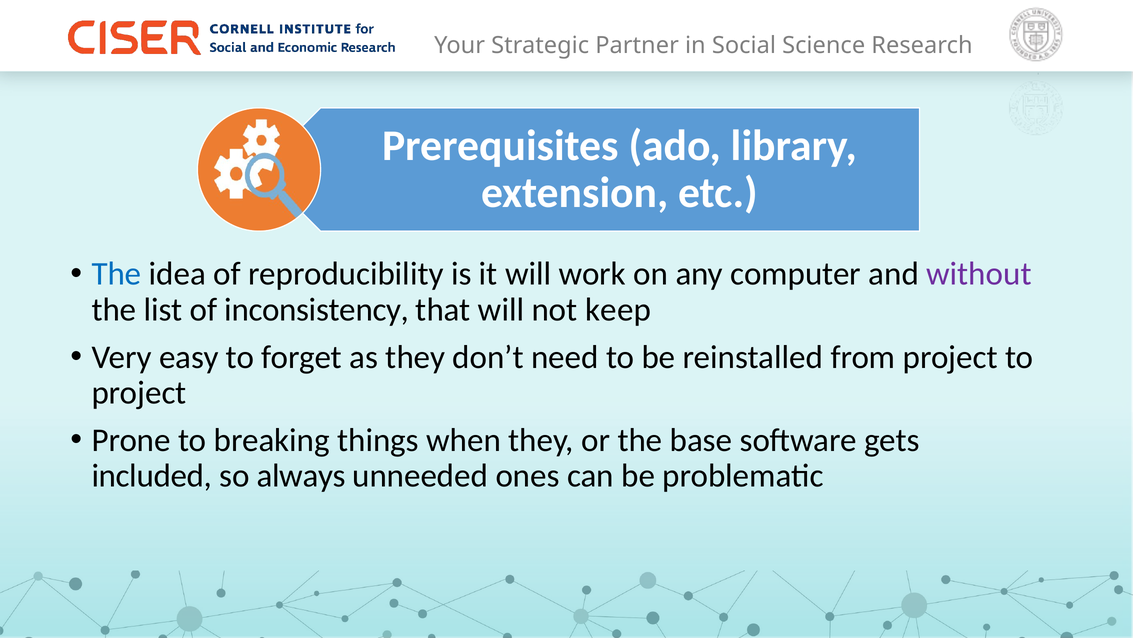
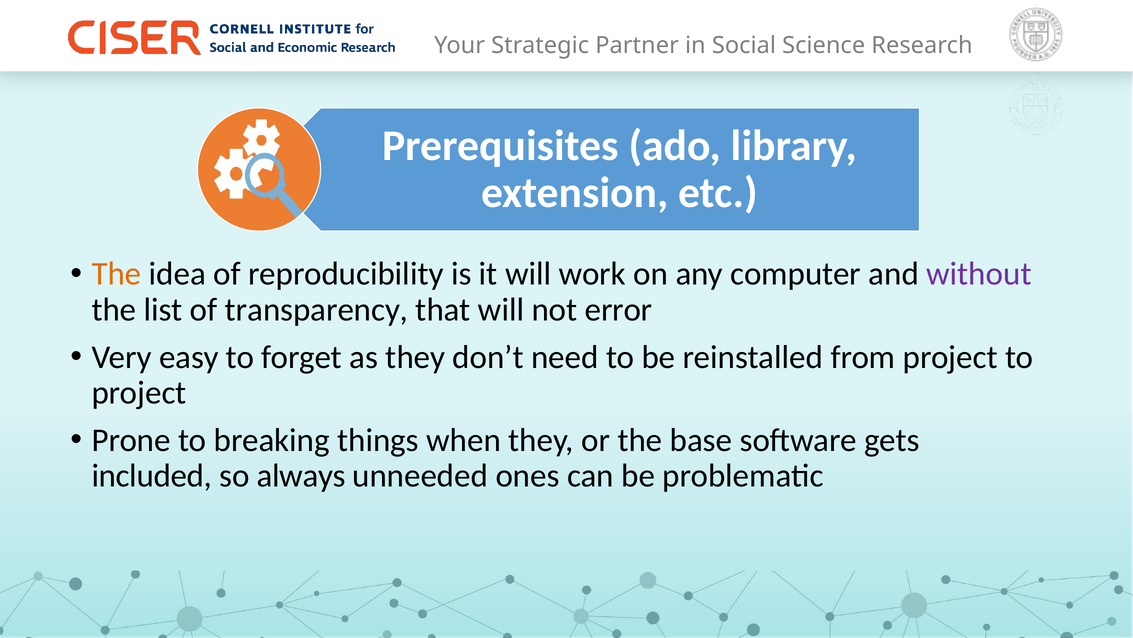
The at (117, 274) colour: blue -> orange
inconsistency: inconsistency -> transparency
keep: keep -> error
